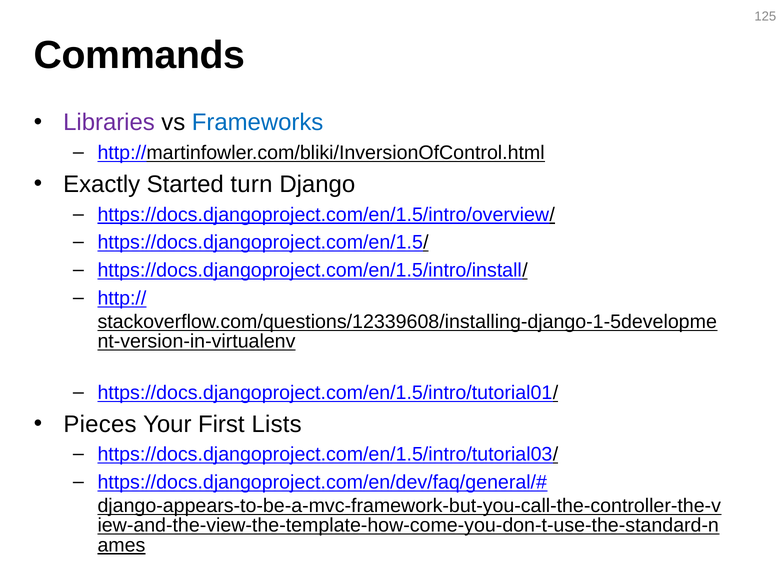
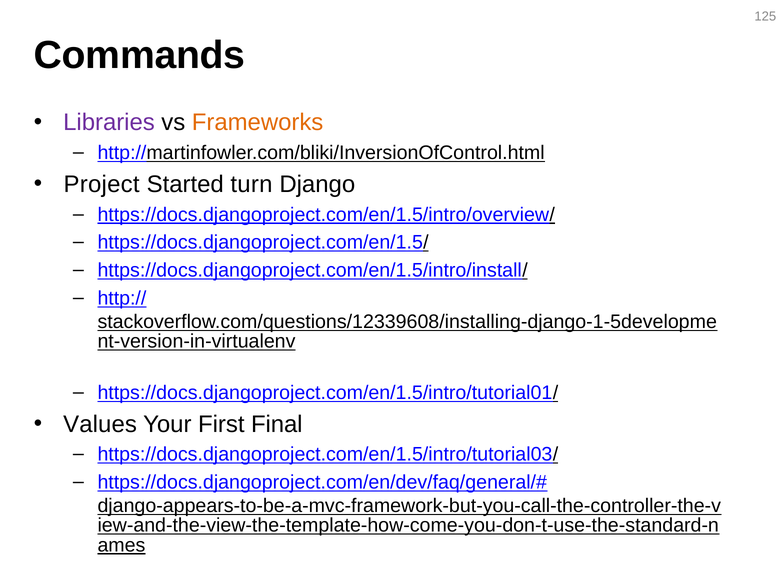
Frameworks colour: blue -> orange
Exactly: Exactly -> Project
Pieces: Pieces -> Values
Lists: Lists -> Final
